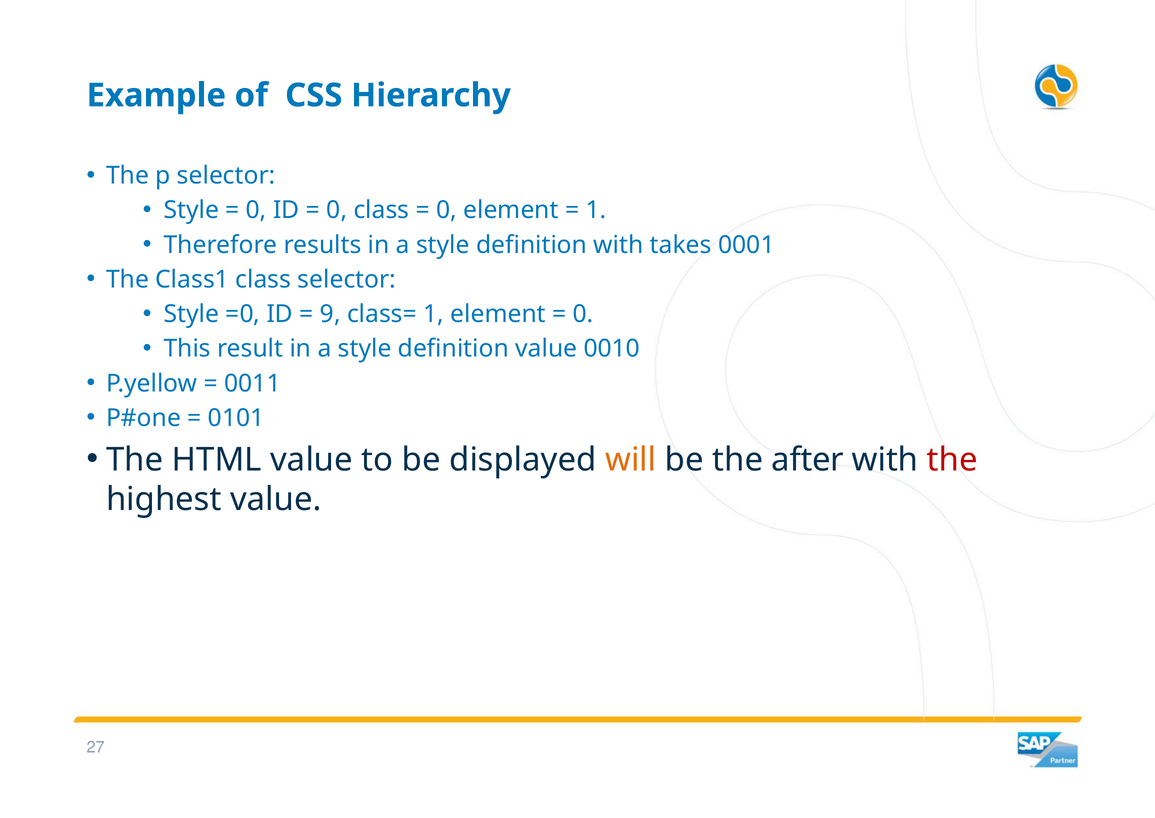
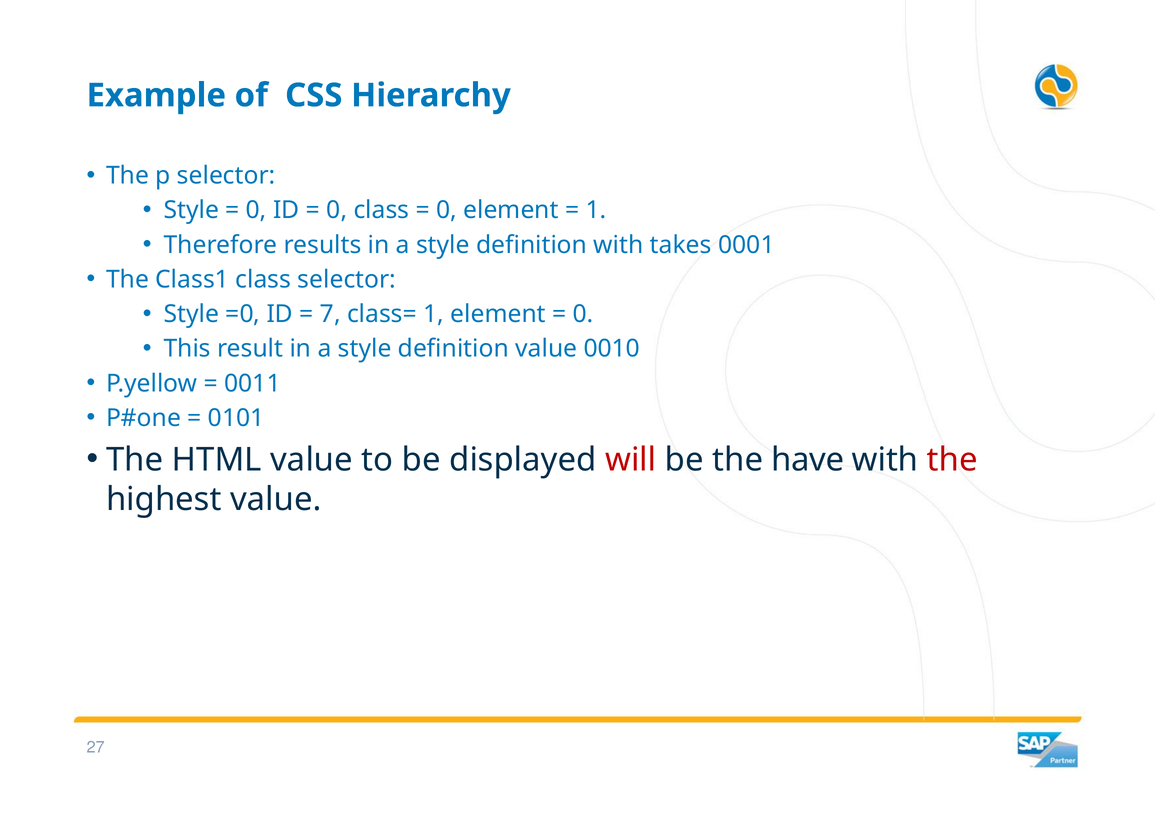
9: 9 -> 7
will colour: orange -> red
after: after -> have
